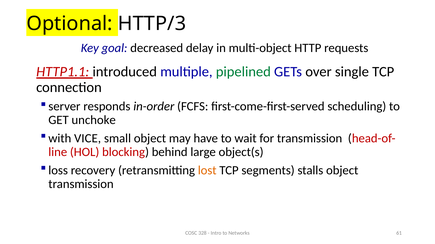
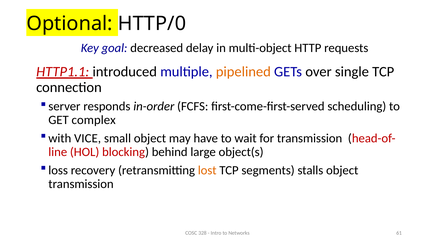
HTTP/3: HTTP/3 -> HTTP/0
pipelined colour: green -> orange
unchoke: unchoke -> complex
